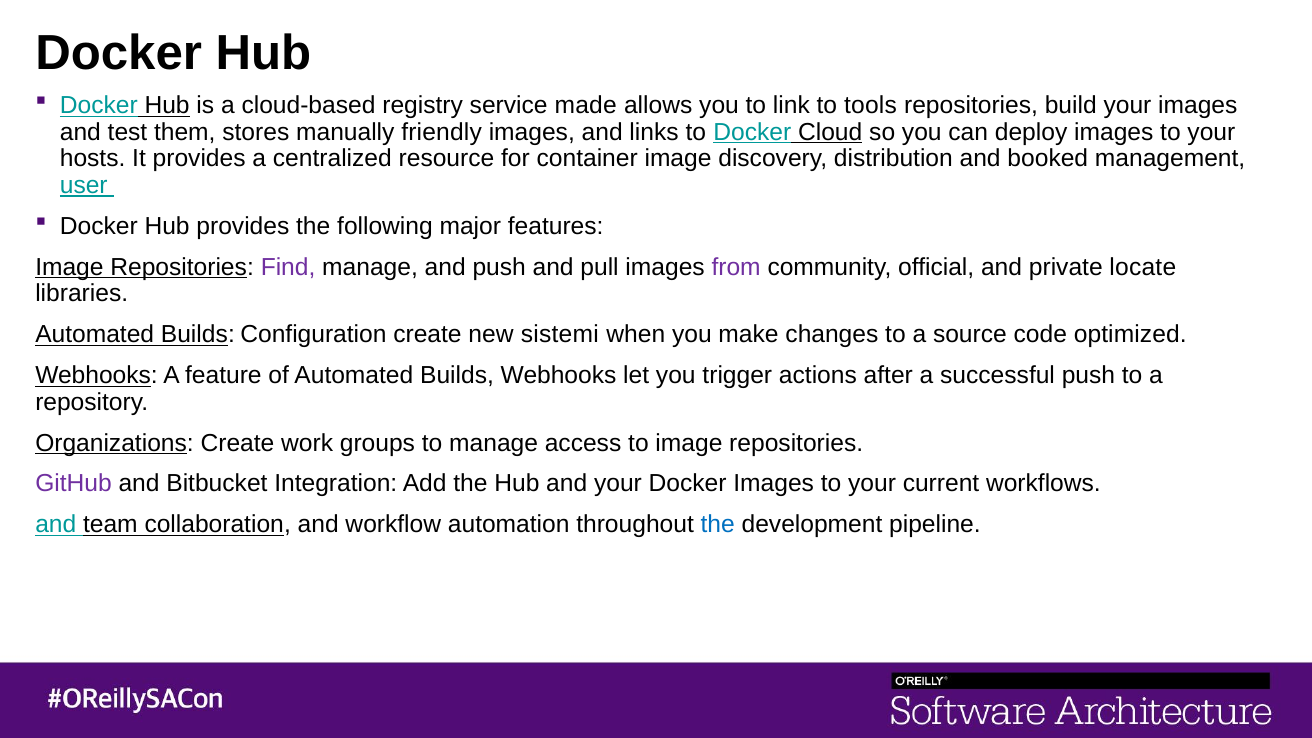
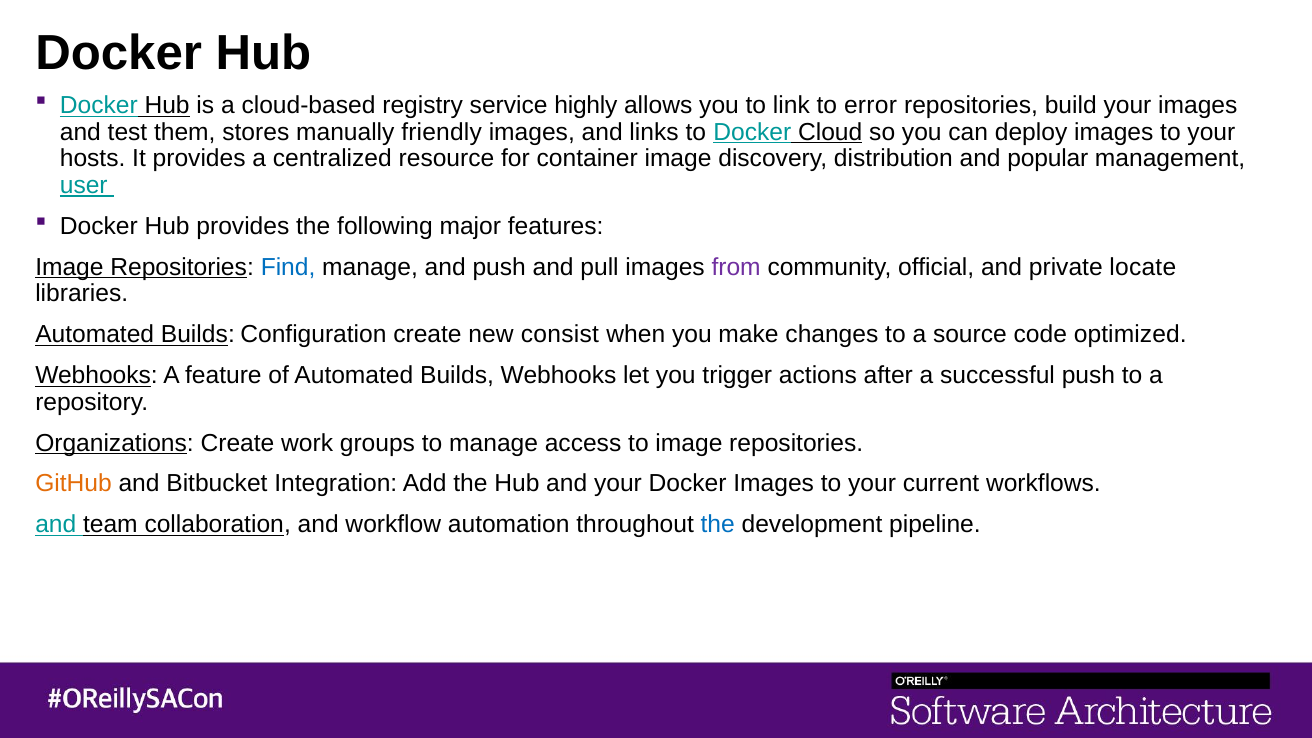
made: made -> highly
tools: tools -> error
booked: booked -> popular
Find colour: purple -> blue
sistemi: sistemi -> consist
GitHub colour: purple -> orange
